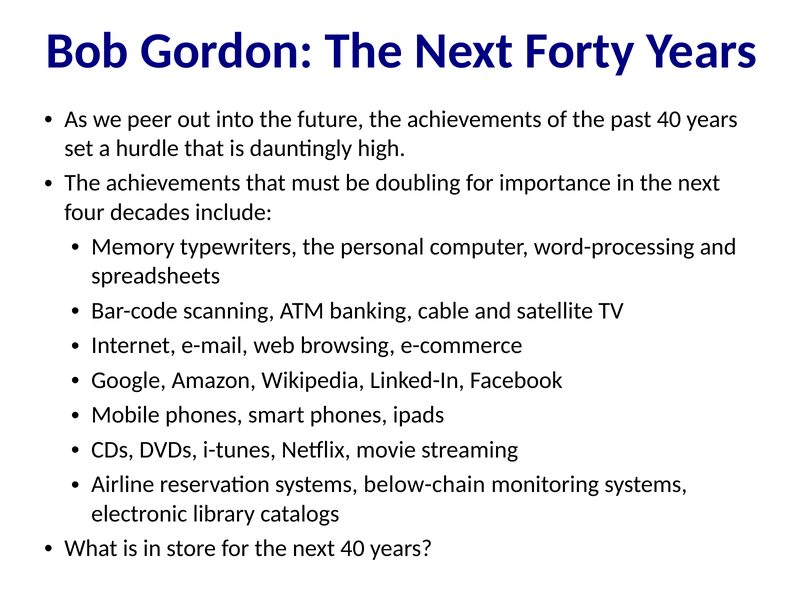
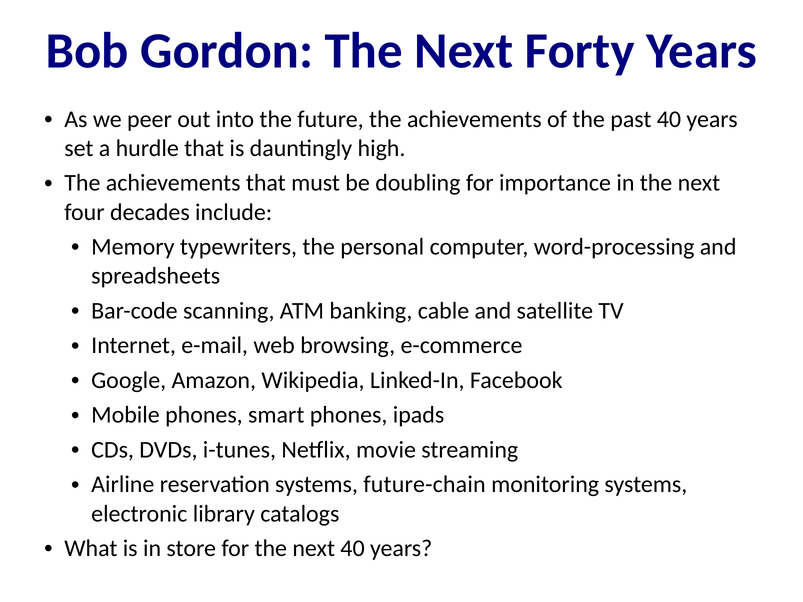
below-chain: below-chain -> future-chain
